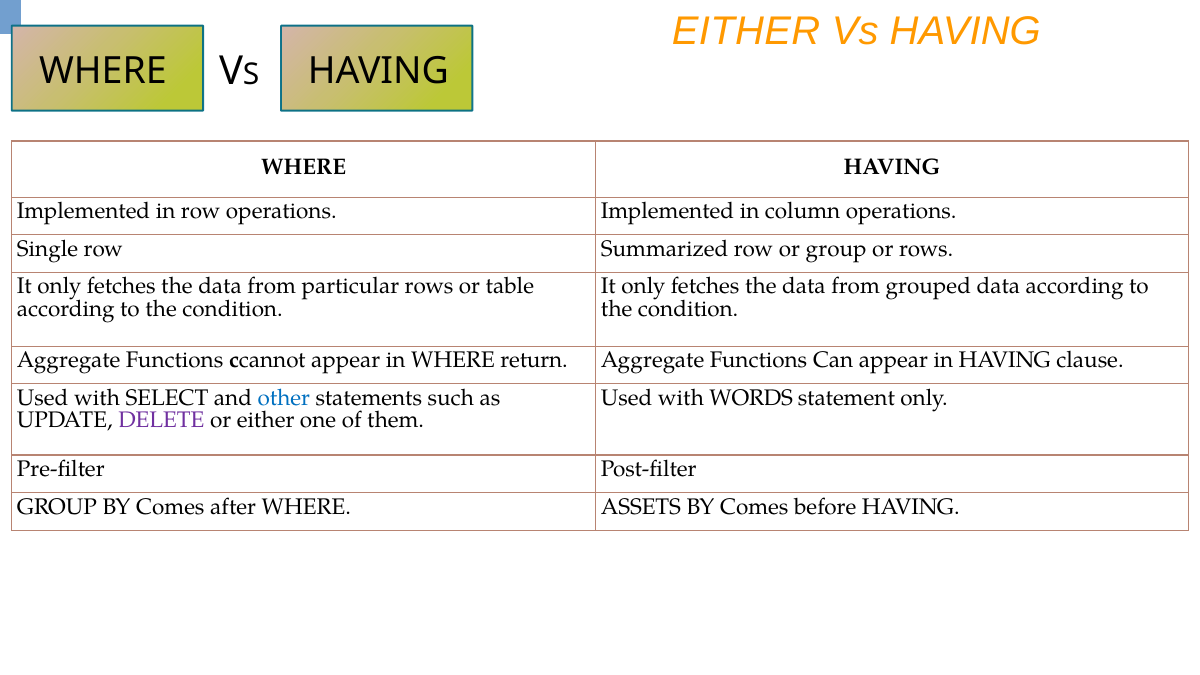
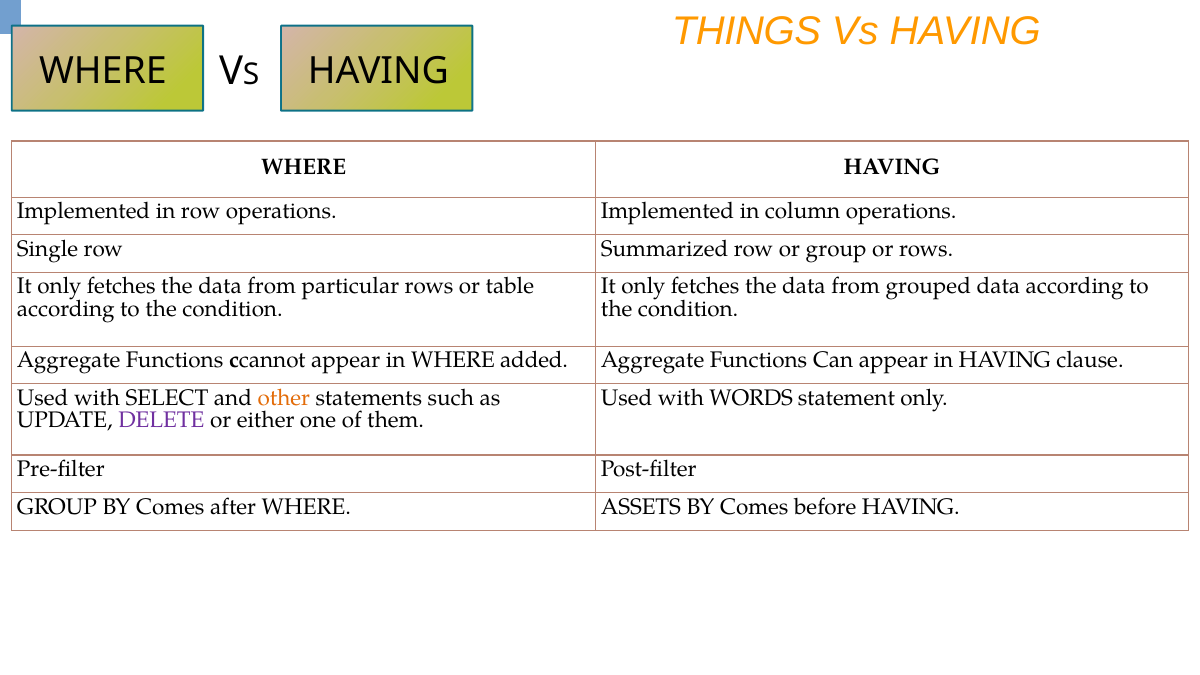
EITHER at (746, 31): EITHER -> THINGS
return: return -> added
other colour: blue -> orange
